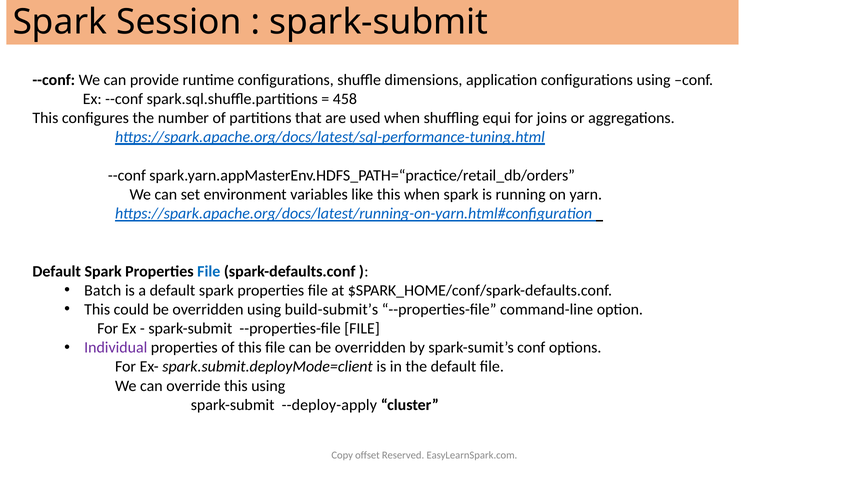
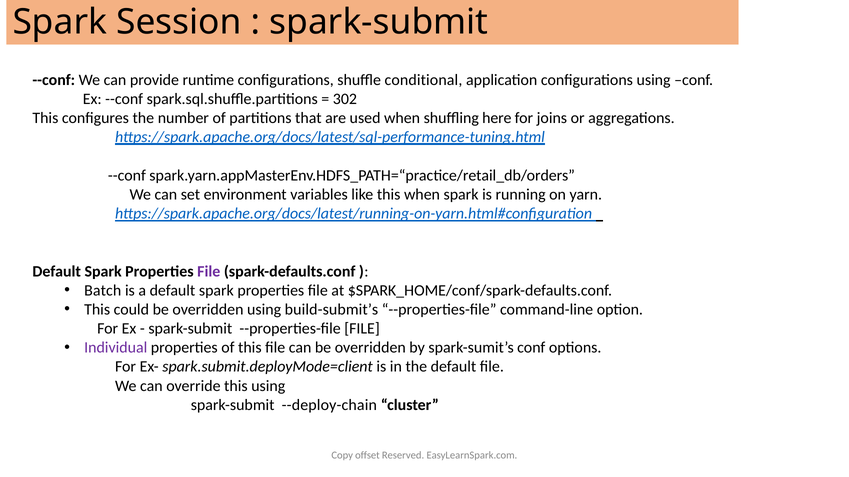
dimensions: dimensions -> conditional
458: 458 -> 302
equi: equi -> here
File at (209, 272) colour: blue -> purple
--deploy-apply: --deploy-apply -> --deploy-chain
